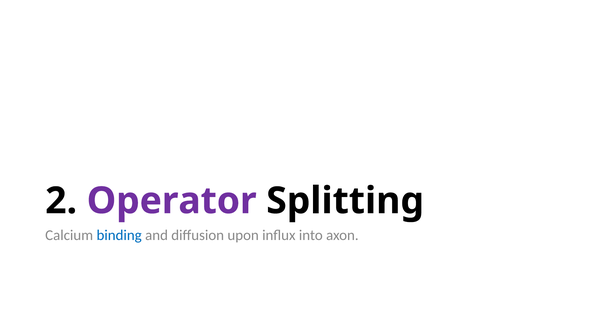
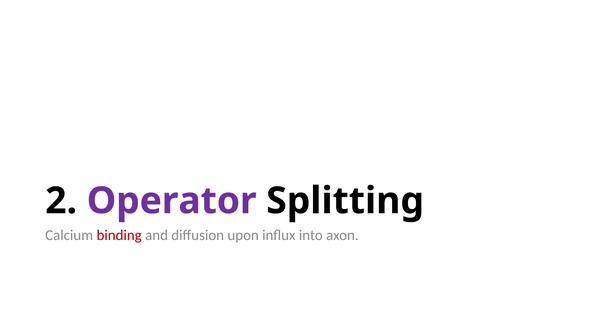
binding colour: blue -> red
